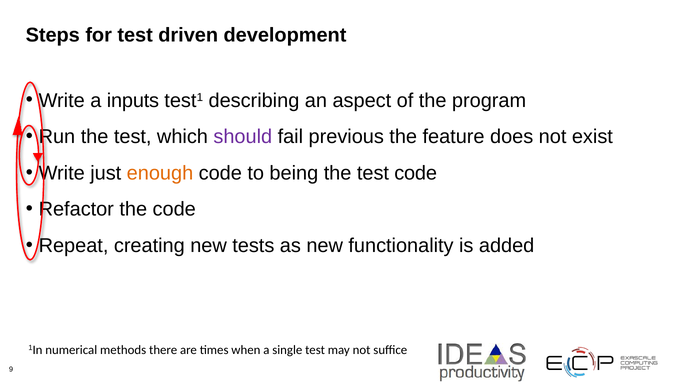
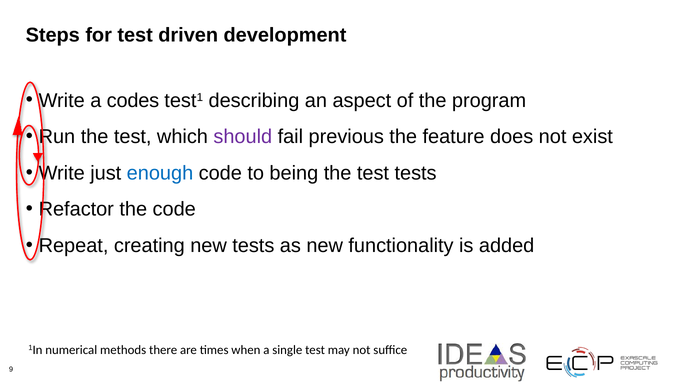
inputs: inputs -> codes
enough colour: orange -> blue
test code: code -> tests
